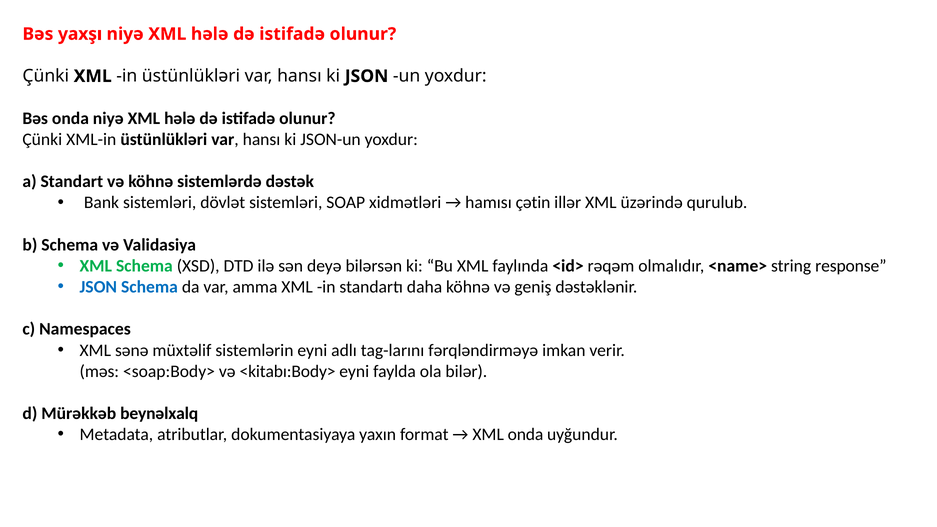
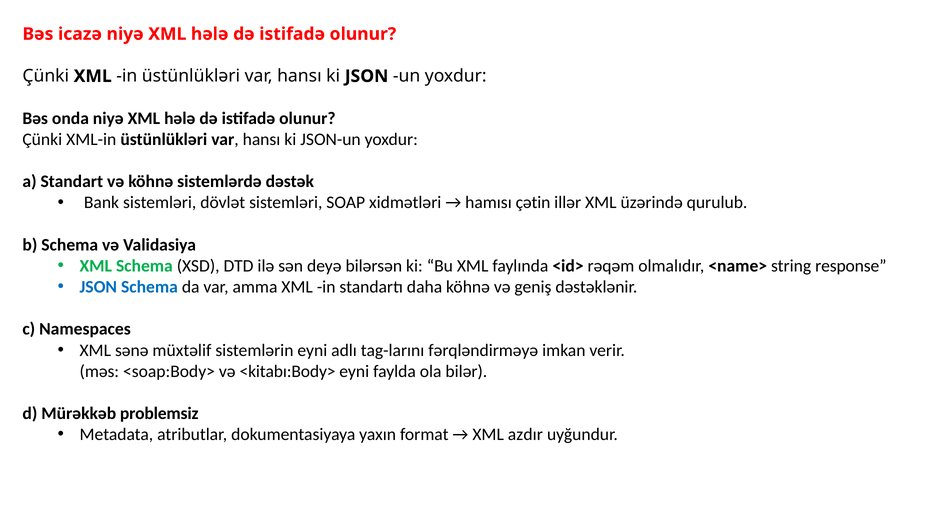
yaxşı: yaxşı -> icazə
beynəlxalq: beynəlxalq -> problemsiz
XML onda: onda -> azdır
